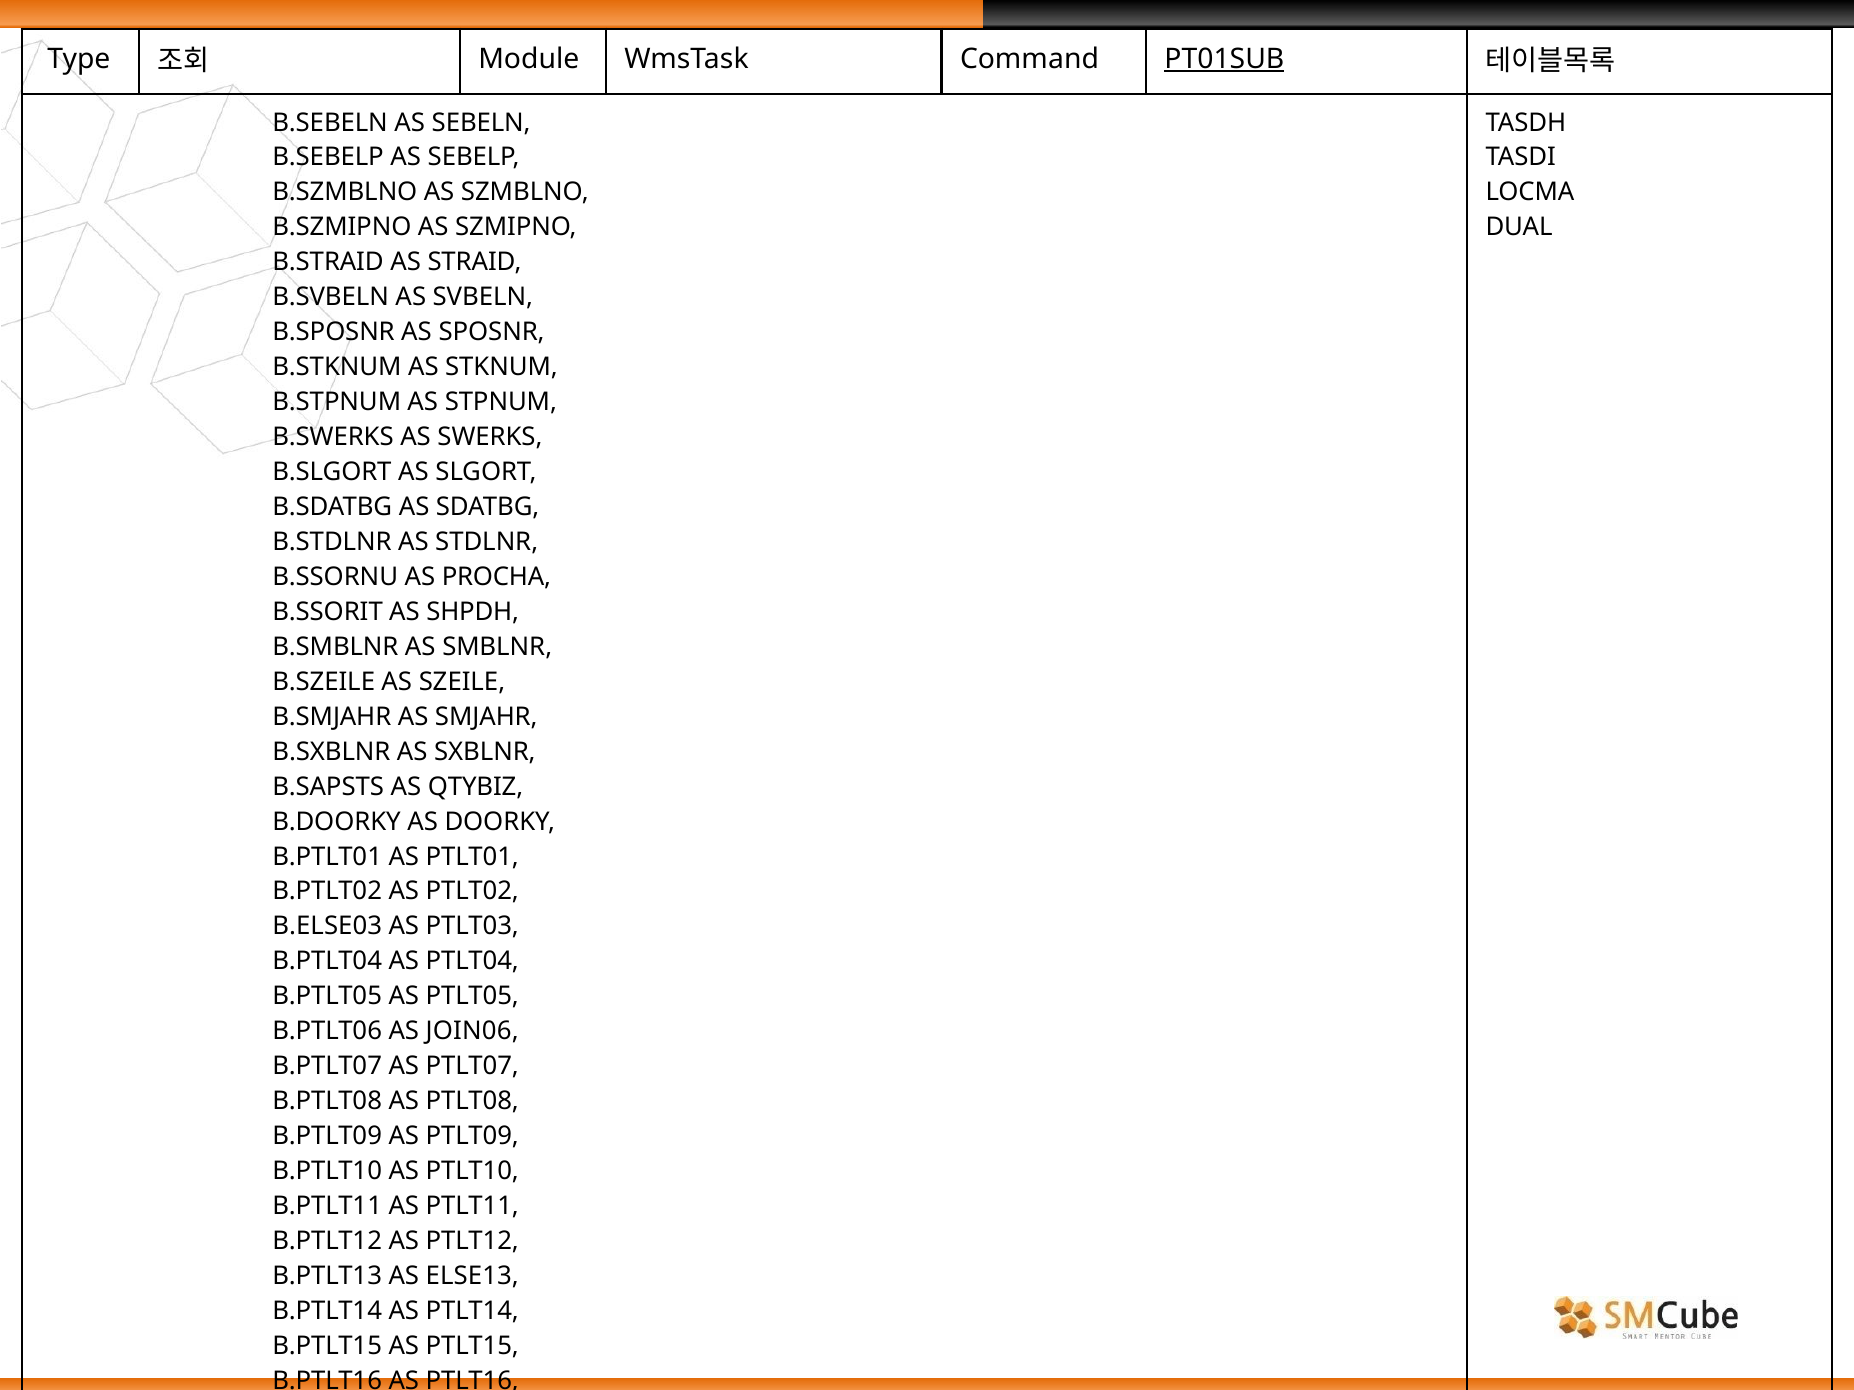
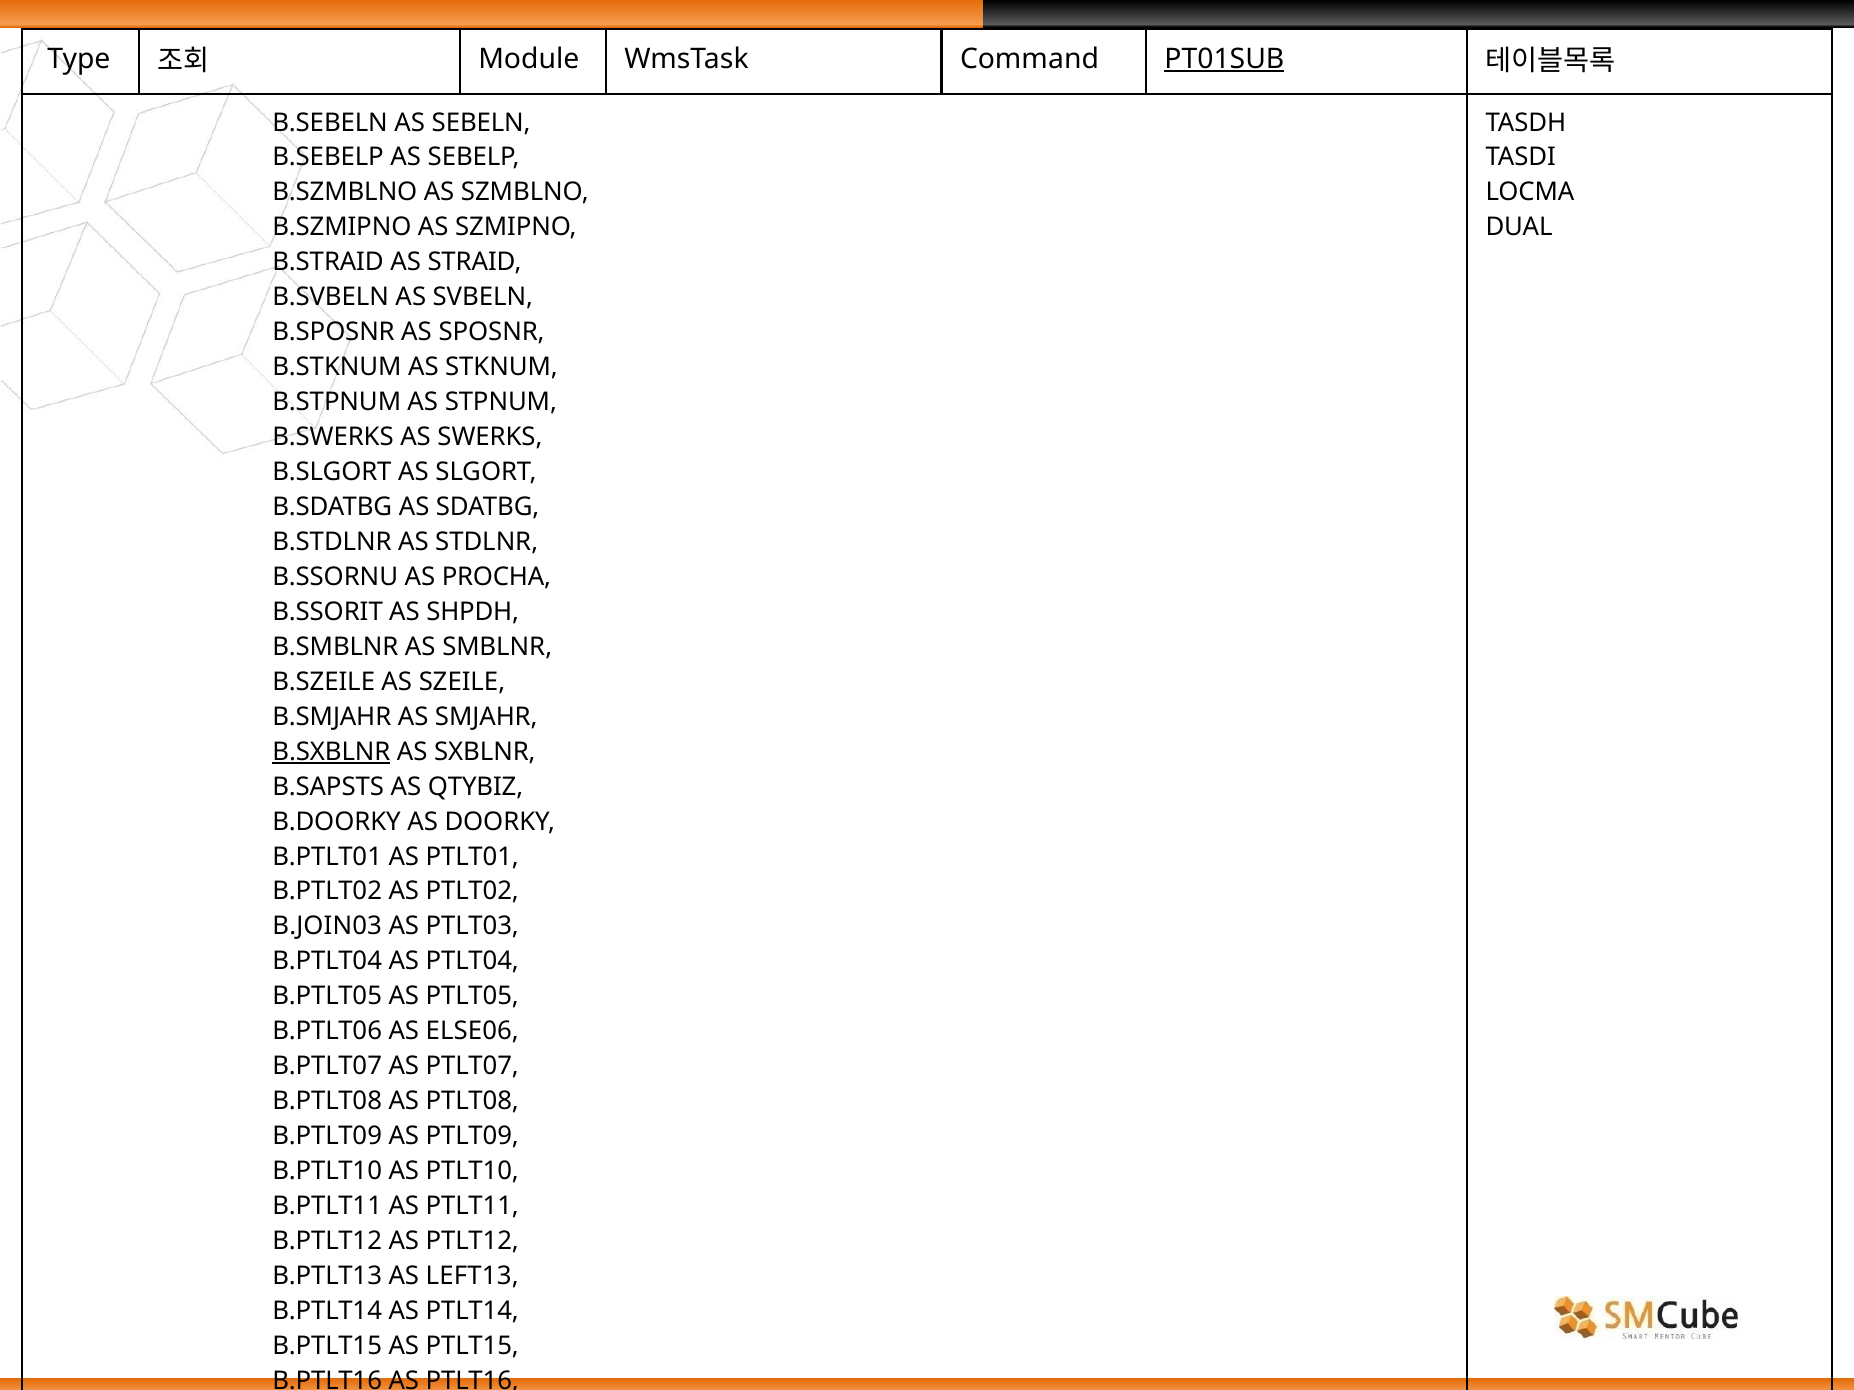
B.SXBLNR underline: none -> present
B.ELSE03: B.ELSE03 -> B.JOIN03
JOIN06: JOIN06 -> ELSE06
ELSE13: ELSE13 -> LEFT13
